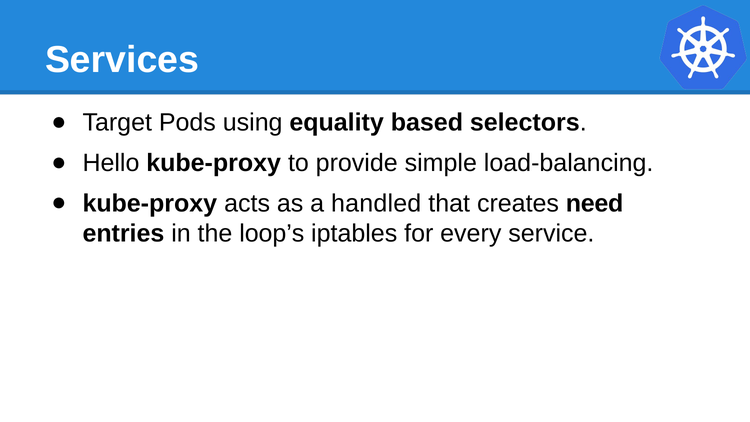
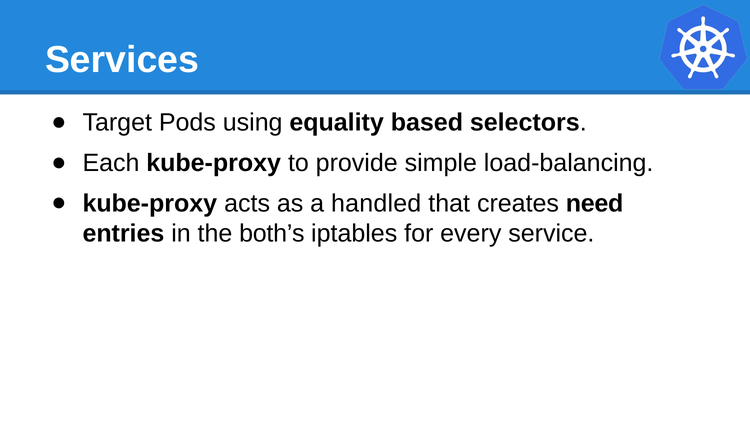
Hello: Hello -> Each
loop’s: loop’s -> both’s
